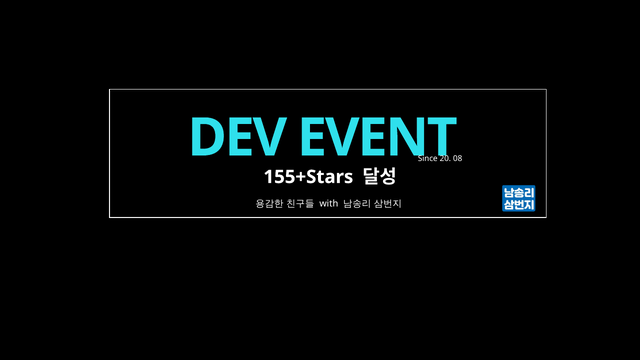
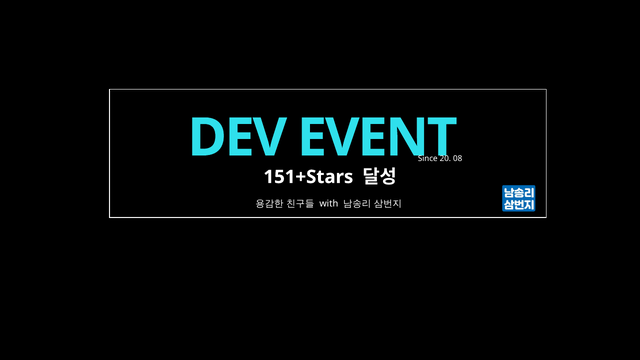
155+Stars: 155+Stars -> 151+Stars
